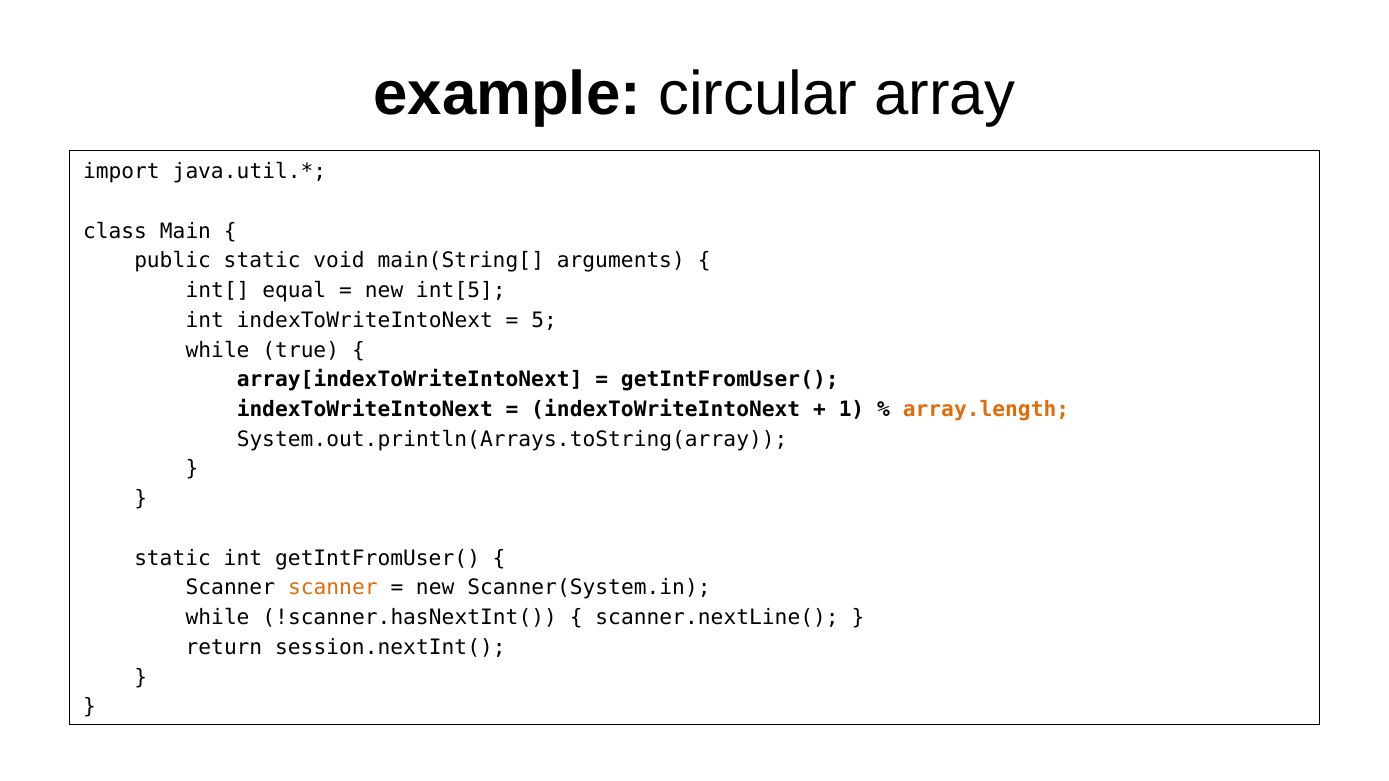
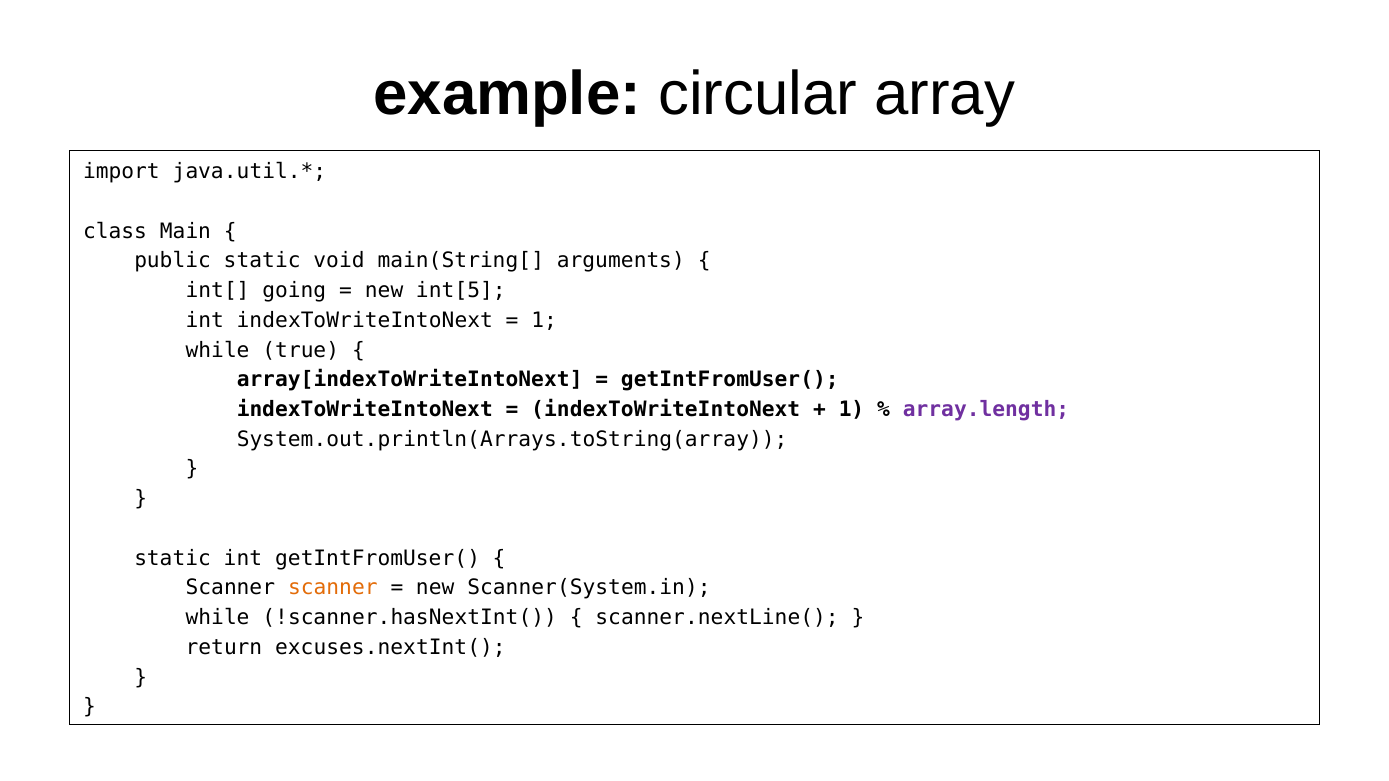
equal: equal -> going
5 at (544, 320): 5 -> 1
array.length colour: orange -> purple
session.nextInt(: session.nextInt( -> excuses.nextInt(
